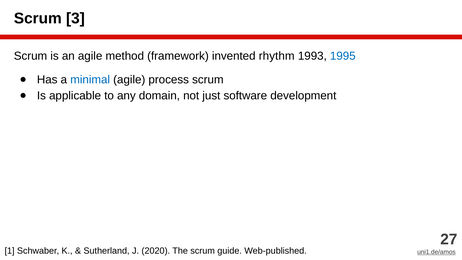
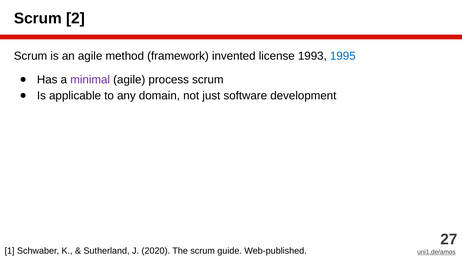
3: 3 -> 2
rhythm: rhythm -> license
minimal colour: blue -> purple
